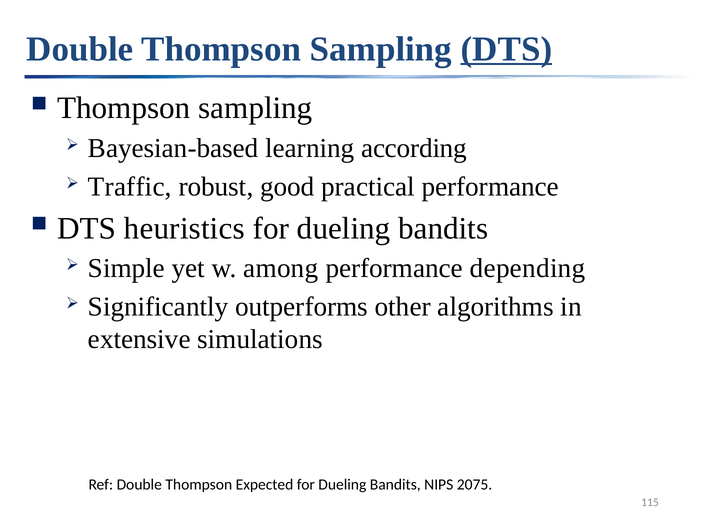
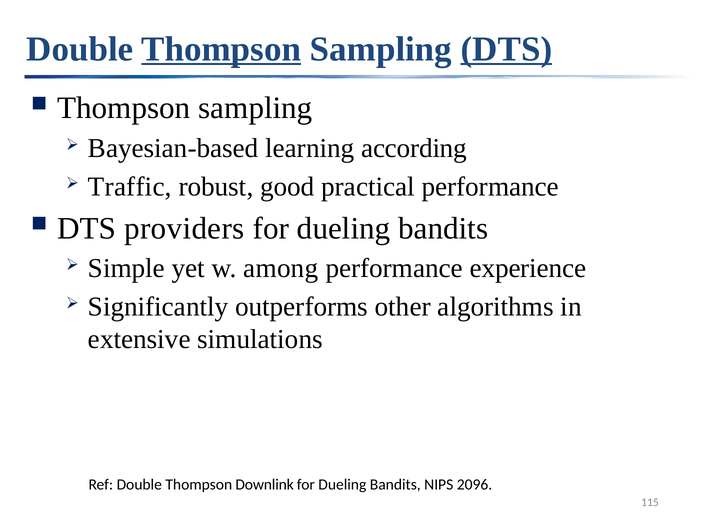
Thompson at (221, 49) underline: none -> present
heuristics: heuristics -> providers
depending: depending -> experience
Expected: Expected -> Downlink
2075: 2075 -> 2096
